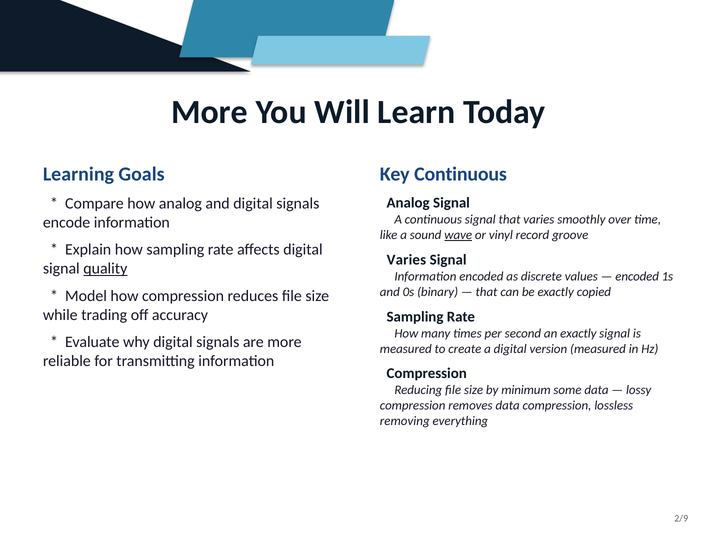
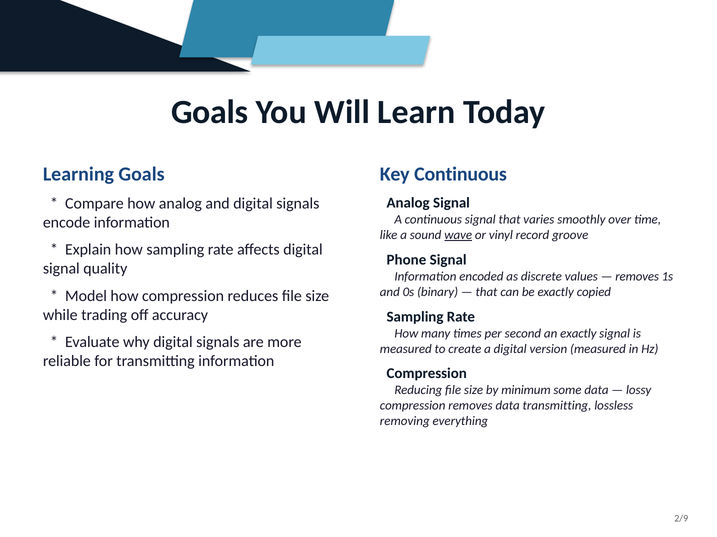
More at (210, 112): More -> Goals
Varies at (406, 260): Varies -> Phone
quality underline: present -> none
encoded at (637, 277): encoded -> removes
data compression: compression -> transmitting
